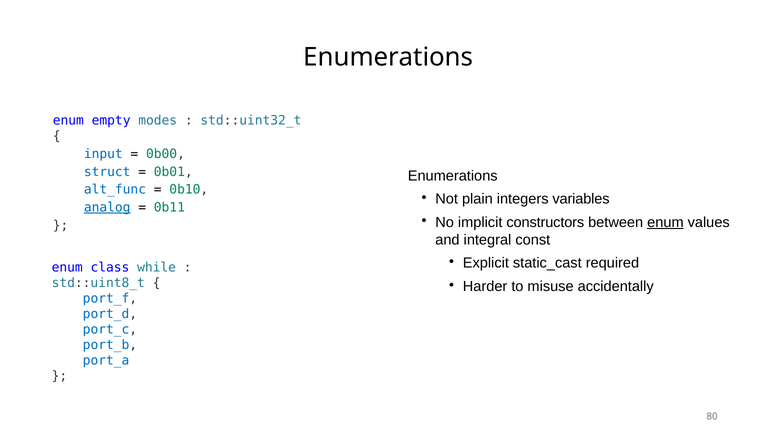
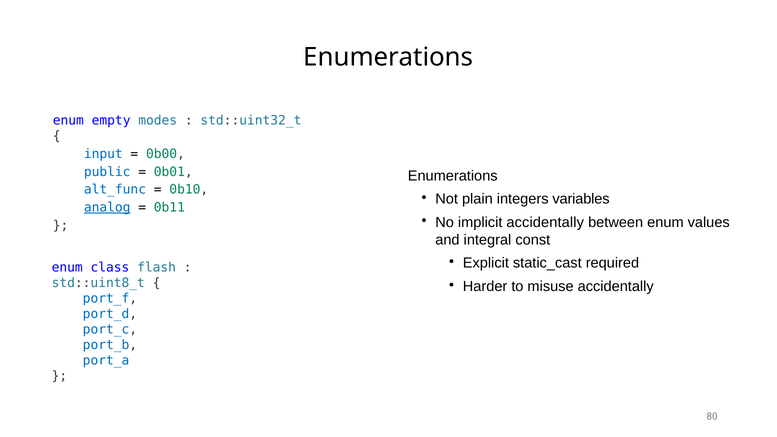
struct: struct -> public
implicit constructors: constructors -> accidentally
enum at (665, 222) underline: present -> none
while: while -> flash
